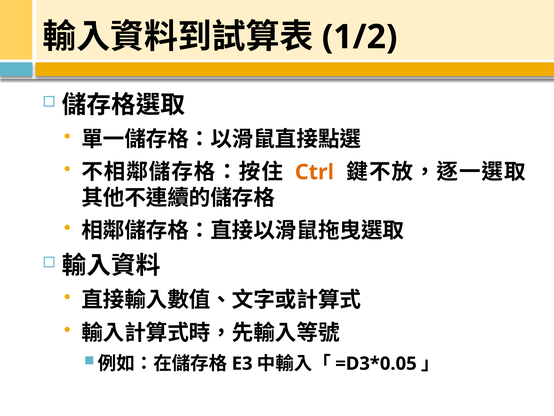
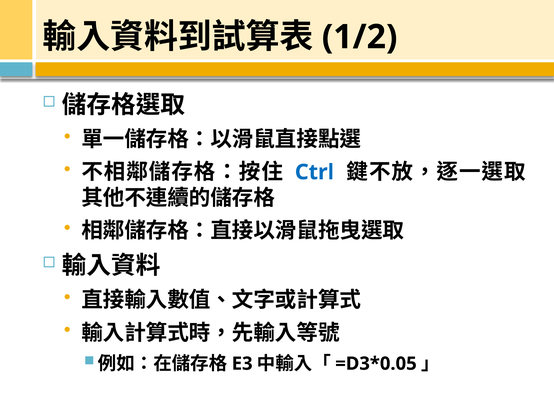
Ctrl colour: orange -> blue
